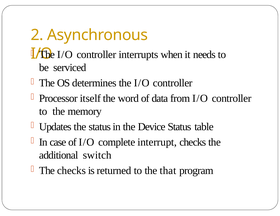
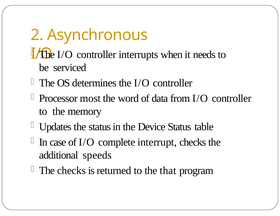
itself: itself -> most
switch: switch -> speeds
